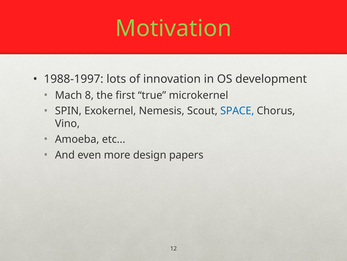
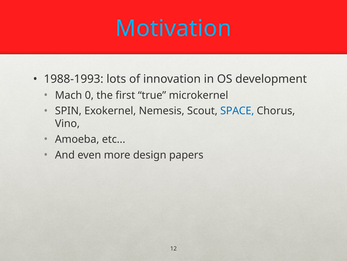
Motivation colour: light green -> light blue
1988-1997: 1988-1997 -> 1988-1993
8: 8 -> 0
